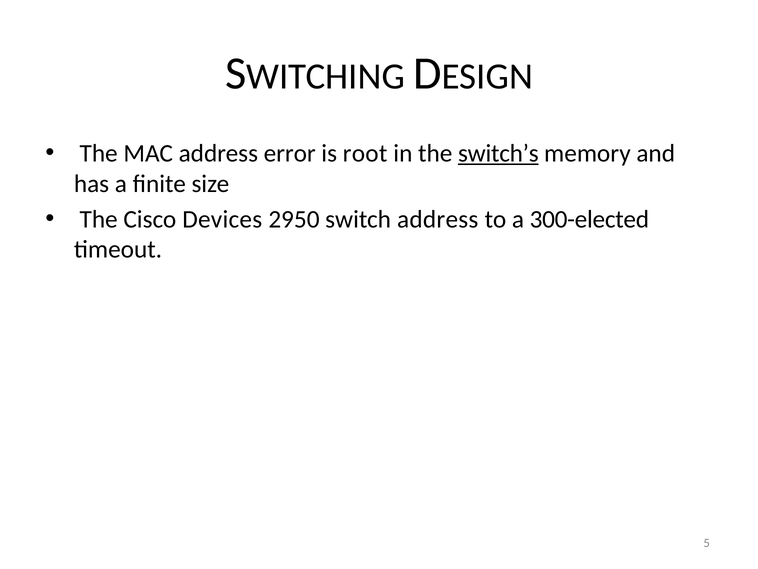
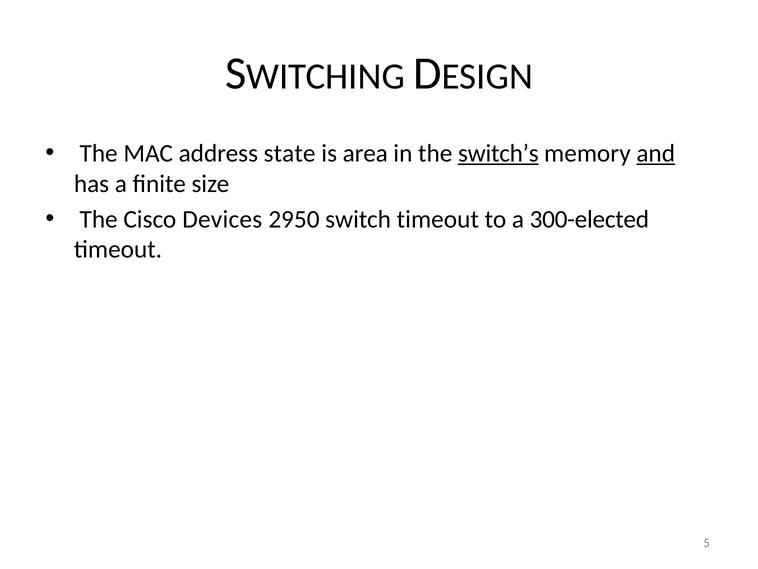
error: error -> state
root: root -> area
and underline: none -> present
switch address: address -> timeout
